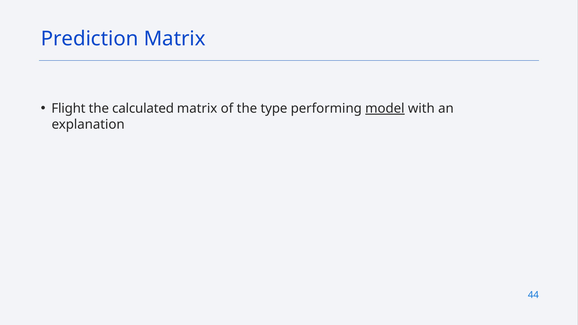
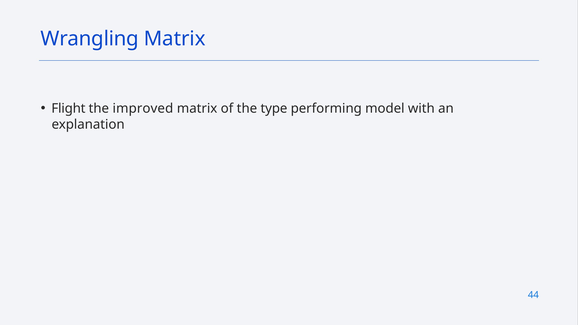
Prediction: Prediction -> Wrangling
calculated: calculated -> improved
model underline: present -> none
